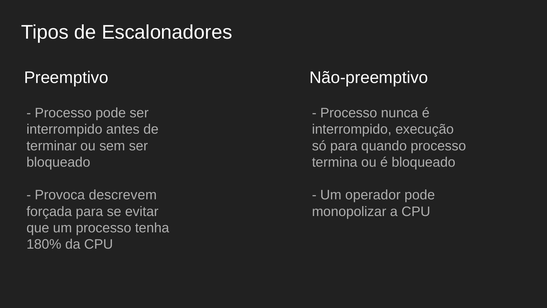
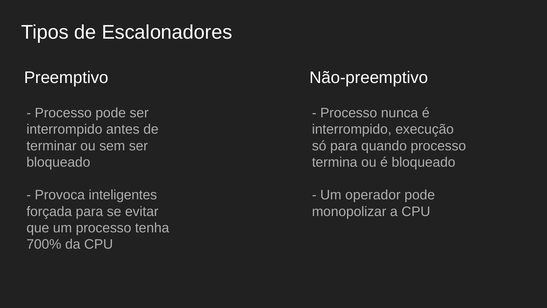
descrevem: descrevem -> inteligentes
180%: 180% -> 700%
